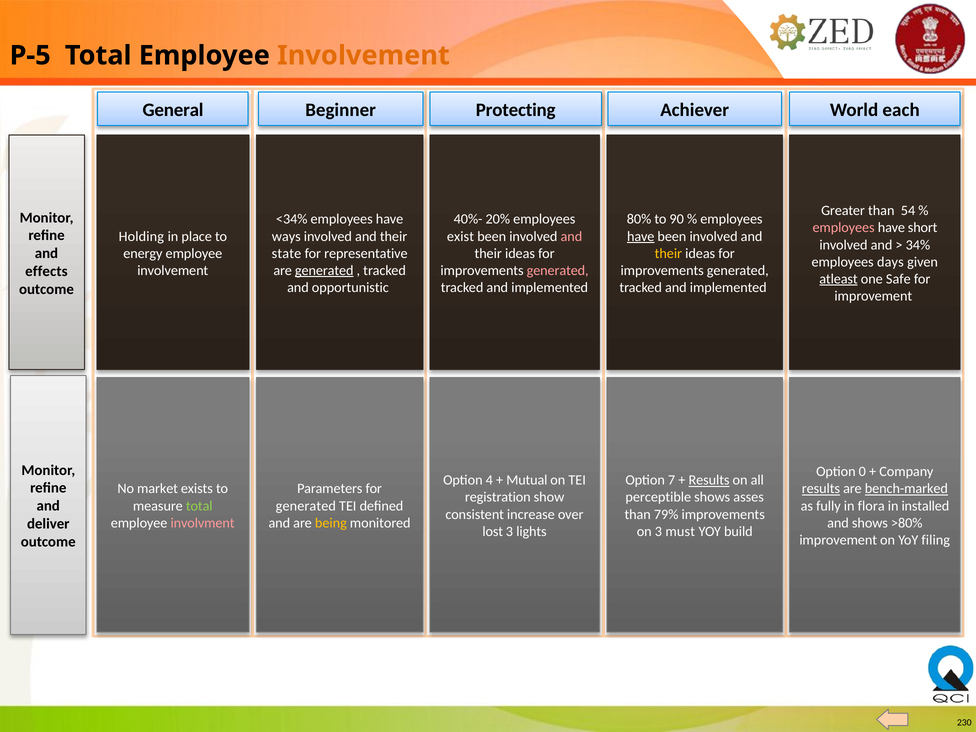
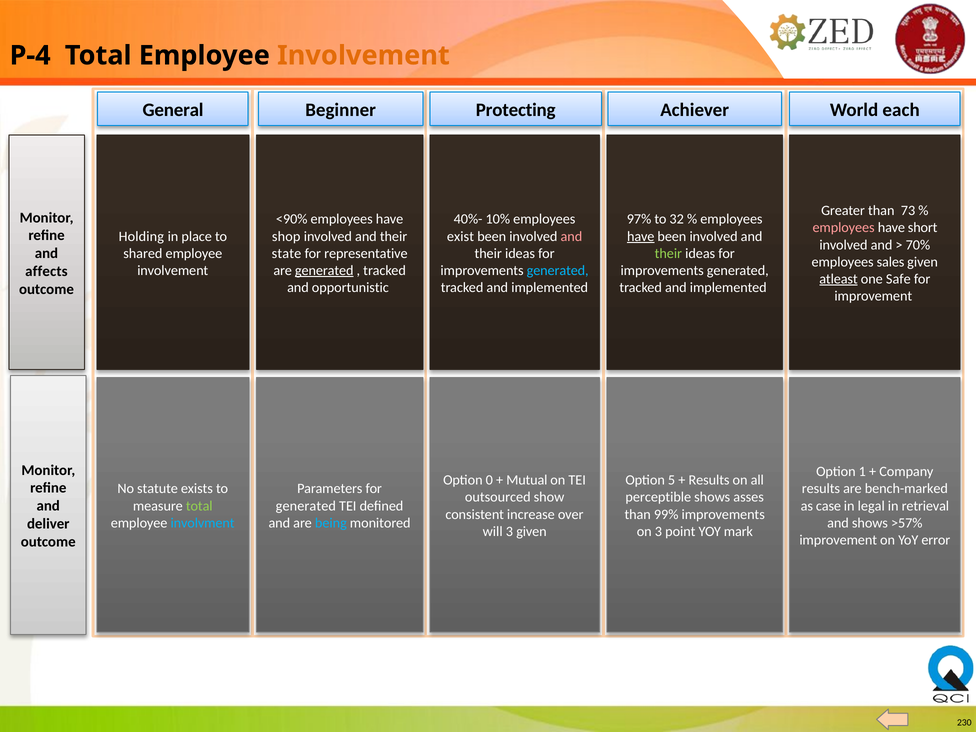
P-5: P-5 -> P-4
54: 54 -> 73
<34%: <34% -> <90%
20%: 20% -> 10%
80%: 80% -> 97%
90: 90 -> 32
ways: ways -> shop
34%: 34% -> 70%
energy: energy -> shared
their at (668, 253) colour: yellow -> light green
days: days -> sales
generated at (558, 270) colour: pink -> light blue
effects: effects -> affects
0: 0 -> 1
4: 4 -> 0
7: 7 -> 5
Results at (709, 480) underline: present -> none
market: market -> statute
results at (821, 489) underline: present -> none
bench-marked underline: present -> none
registration: registration -> outsourced
fully: fully -> case
flora: flora -> legal
installed: installed -> retrieval
79%: 79% -> 99%
involvment colour: pink -> light blue
being colour: yellow -> light blue
>80%: >80% -> >57%
lost: lost -> will
3 lights: lights -> given
must: must -> point
build: build -> mark
filing: filing -> error
